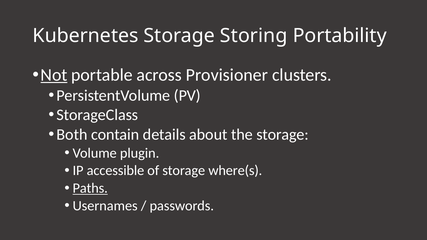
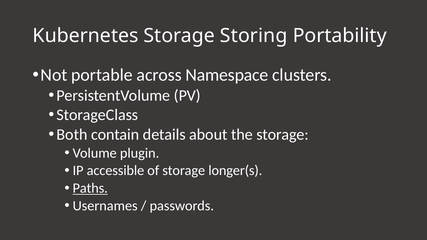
Not underline: present -> none
Provisioner: Provisioner -> Namespace
where(s: where(s -> longer(s
